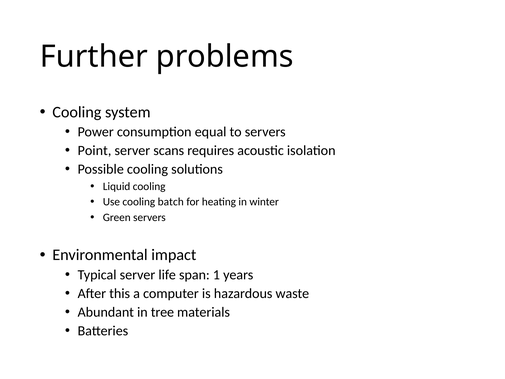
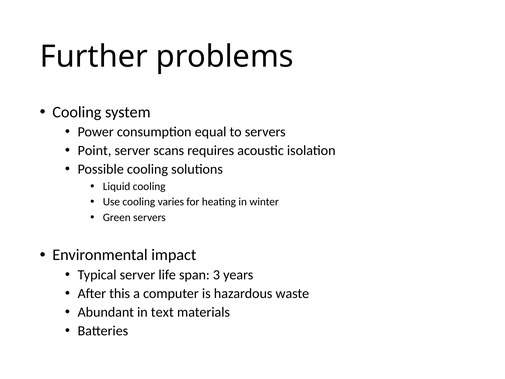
batch: batch -> varies
1: 1 -> 3
tree: tree -> text
